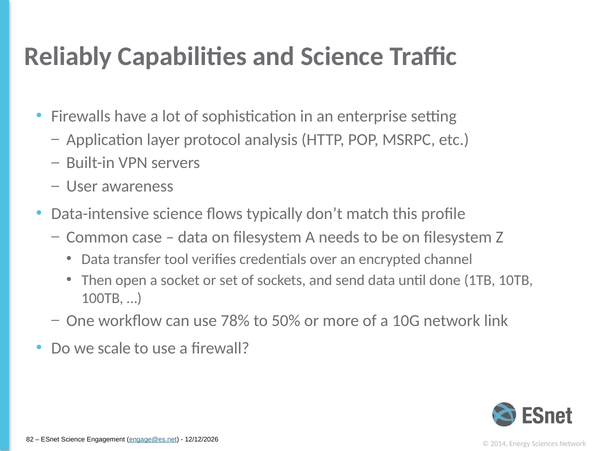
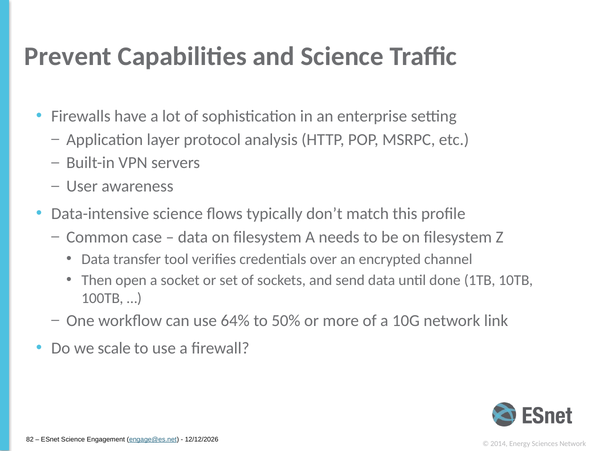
Reliably: Reliably -> Prevent
78%: 78% -> 64%
